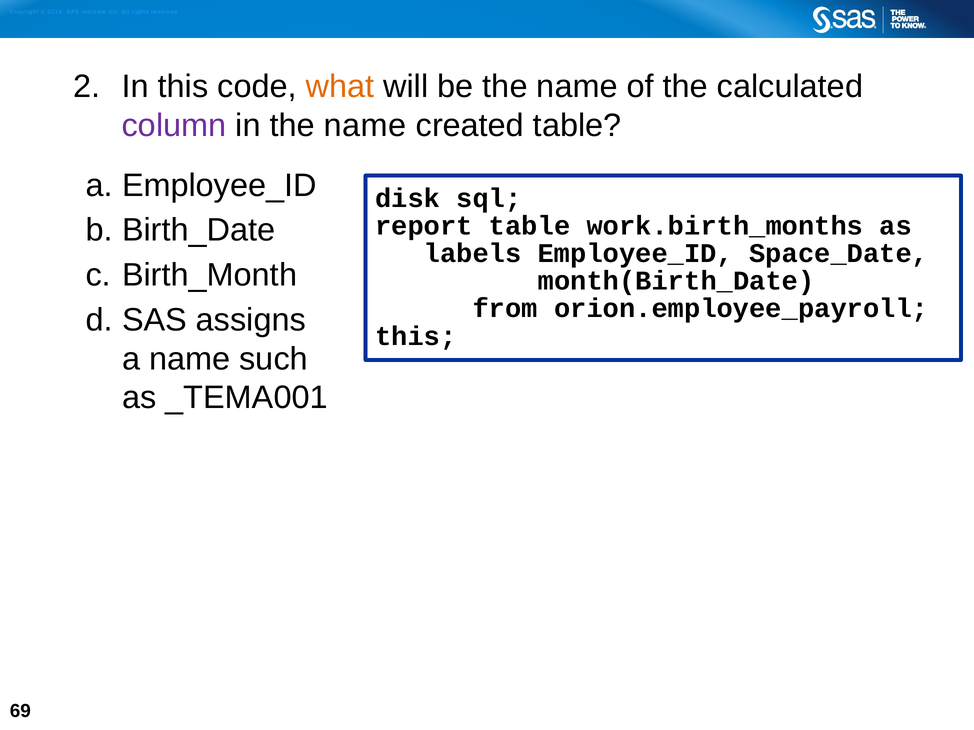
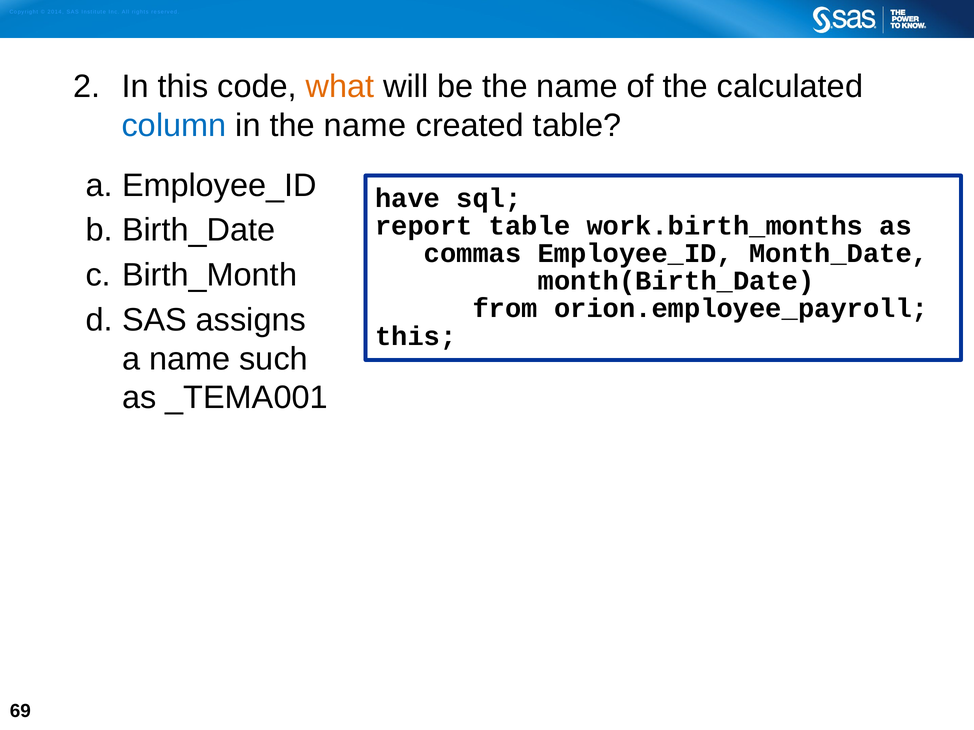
column colour: purple -> blue
disk: disk -> have
labels: labels -> commas
Space_Date: Space_Date -> Month_Date
